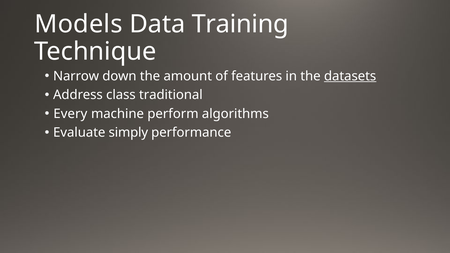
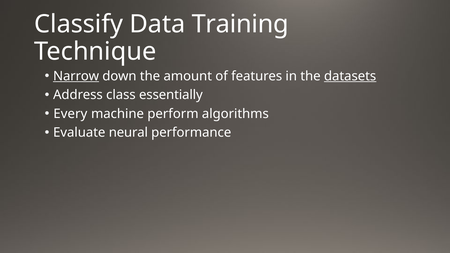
Models: Models -> Classify
Narrow underline: none -> present
traditional: traditional -> essentially
simply: simply -> neural
